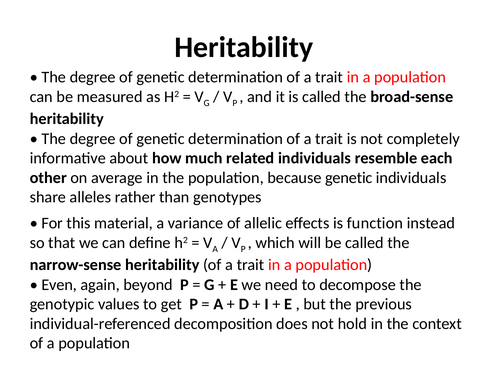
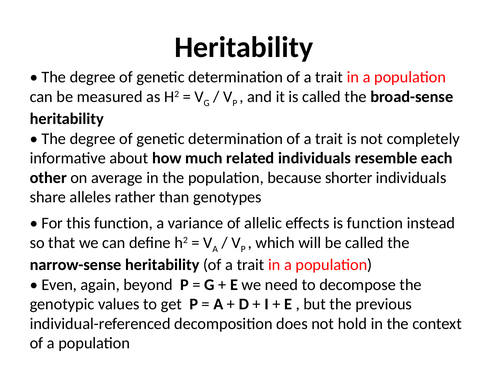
because genetic: genetic -> shorter
this material: material -> function
